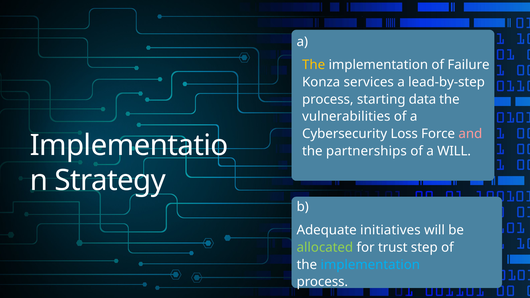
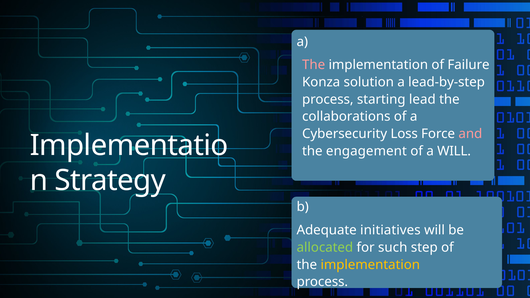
The at (314, 65) colour: yellow -> pink
services: services -> solution
data: data -> lead
vulnerabilities: vulnerabilities -> collaborations
partnerships: partnerships -> engagement
trust: trust -> such
implementation at (370, 265) colour: light blue -> yellow
